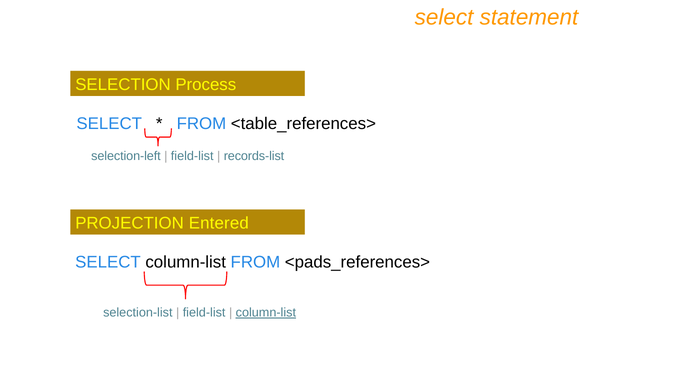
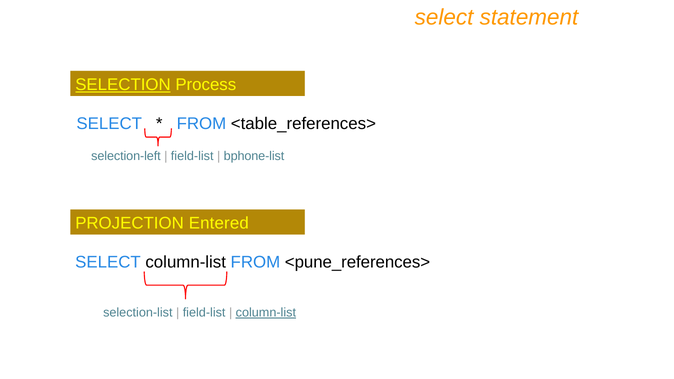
SELECTION underline: none -> present
records-list: records-list -> bphone-list
<pads_references>: <pads_references> -> <pune_references>
